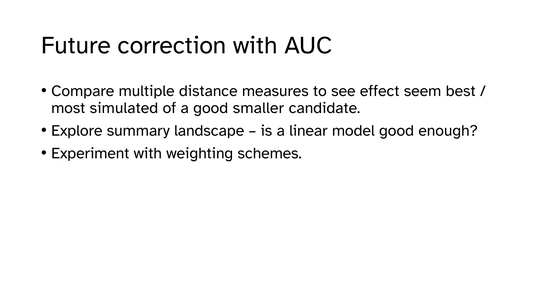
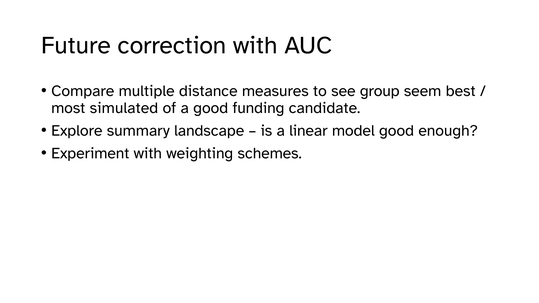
effect: effect -> group
smaller: smaller -> funding
